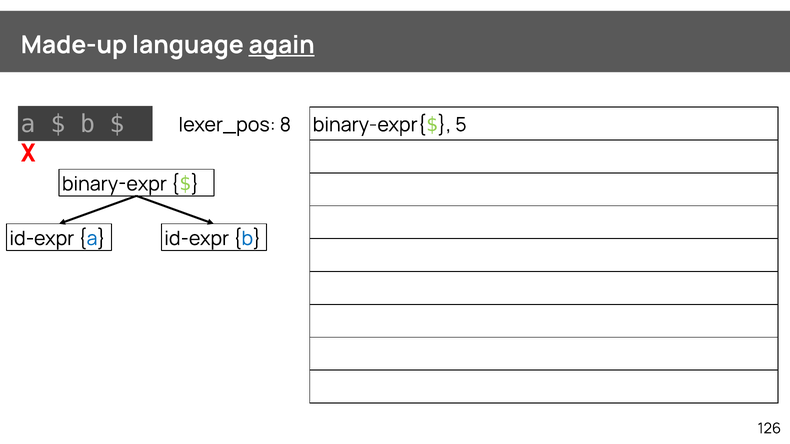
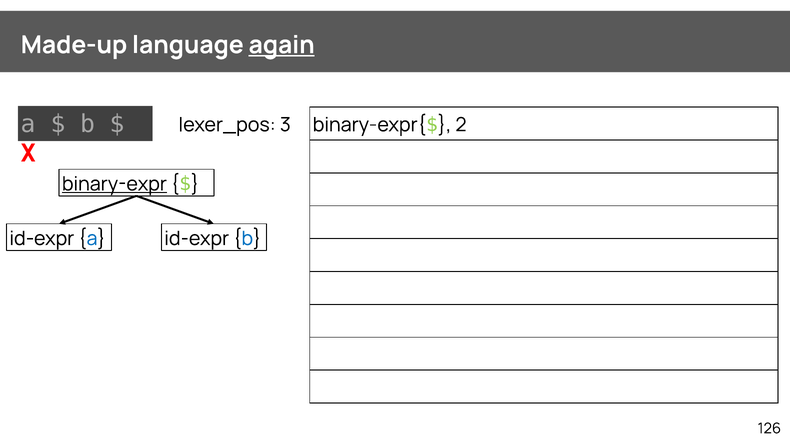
5: 5 -> 2
8: 8 -> 3
binary-expr underline: none -> present
